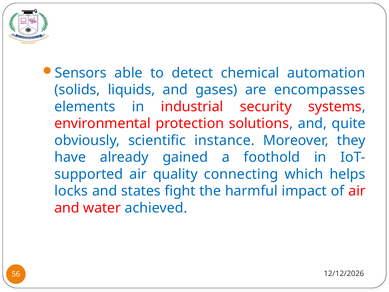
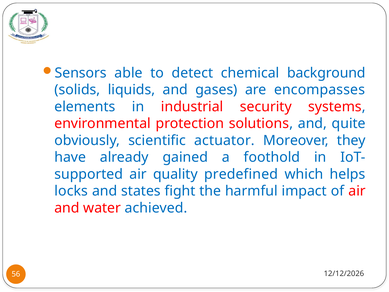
automation: automation -> background
instance: instance -> actuator
connecting: connecting -> predefined
